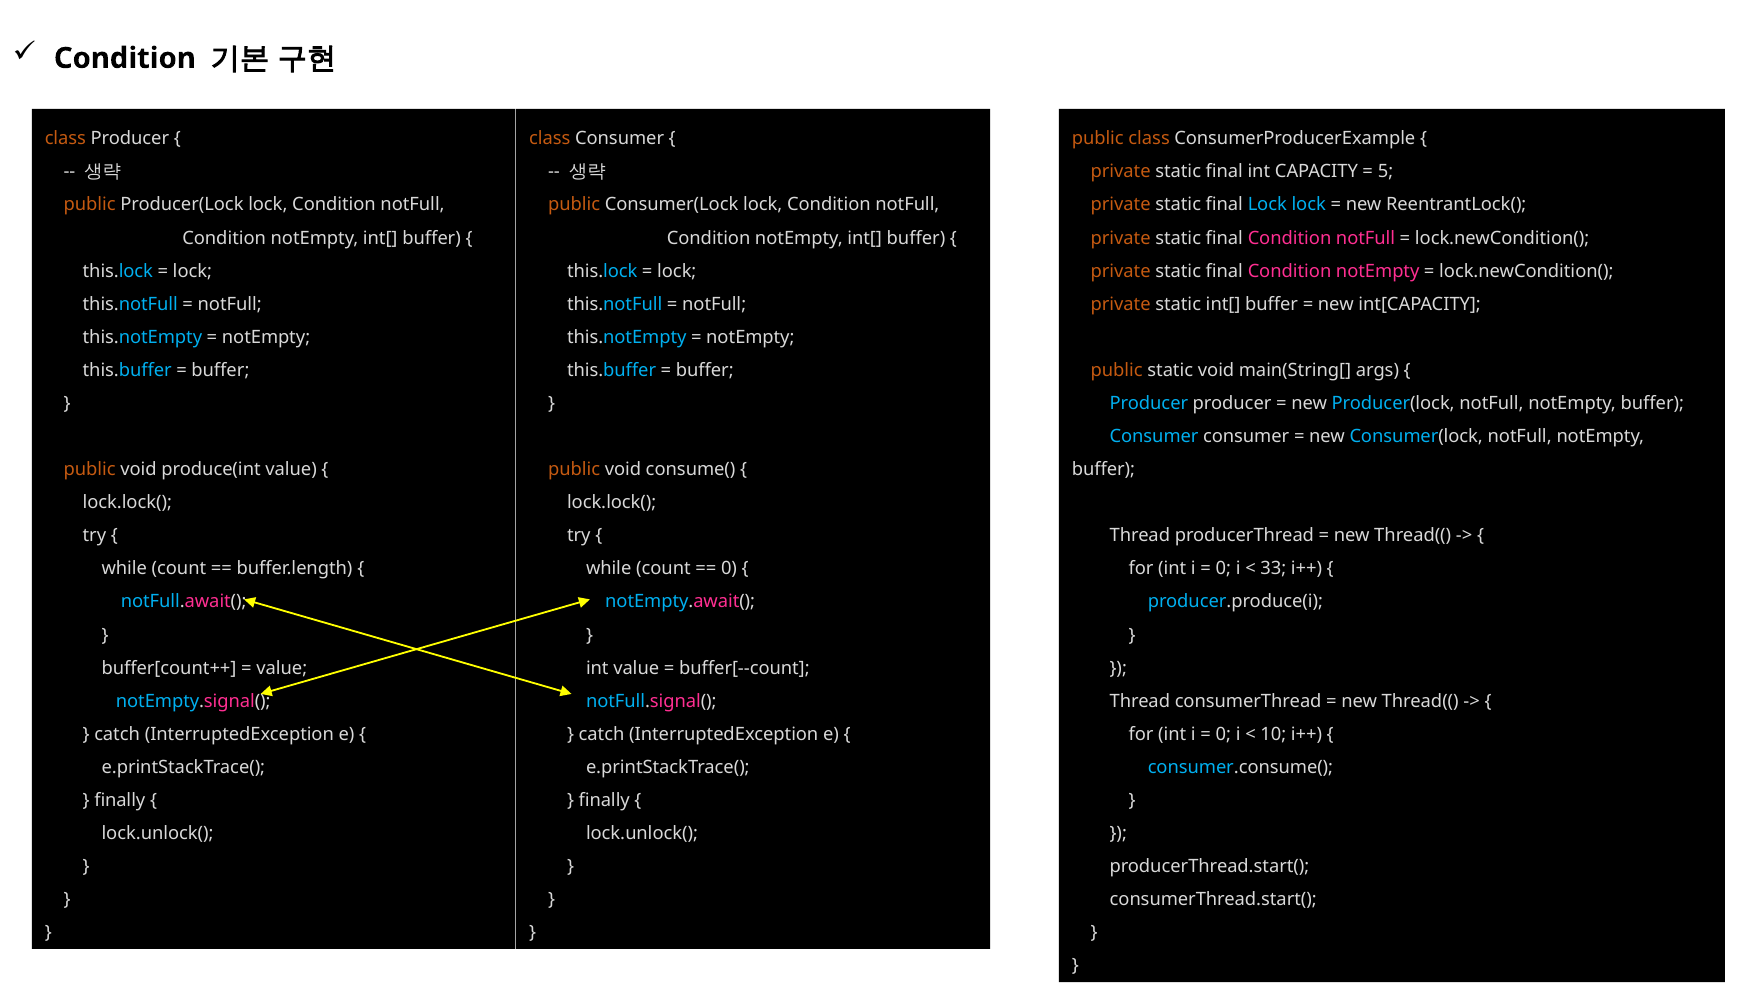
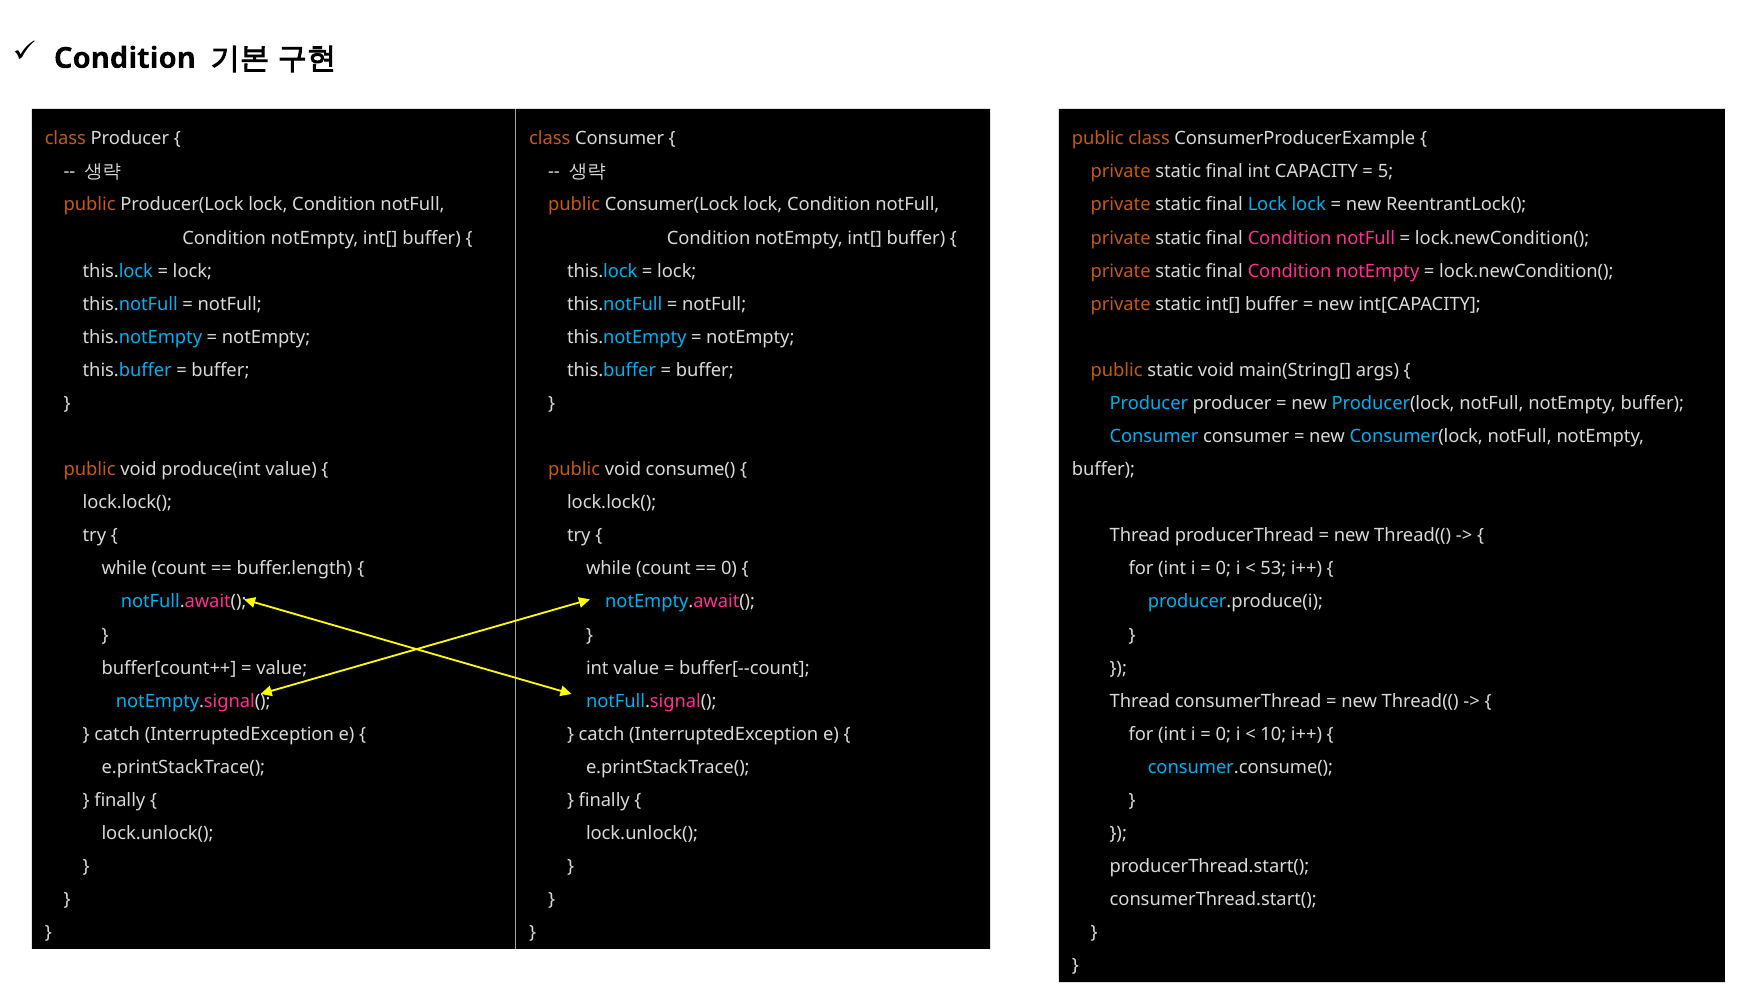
33: 33 -> 53
